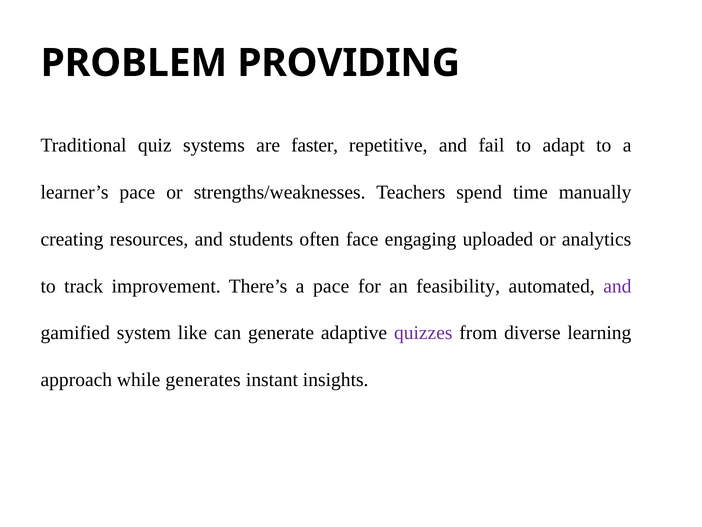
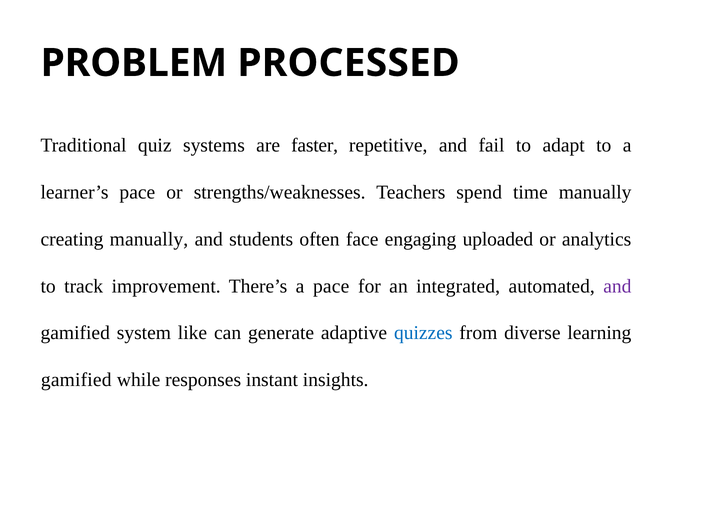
PROVIDING: PROVIDING -> PROCESSED
creating resources: resources -> manually
feasibility: feasibility -> integrated
quizzes colour: purple -> blue
approach at (76, 380): approach -> gamified
generates: generates -> responses
